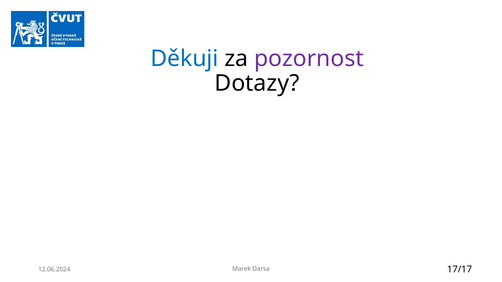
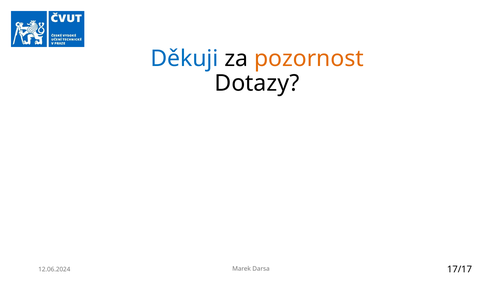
pozornost colour: purple -> orange
